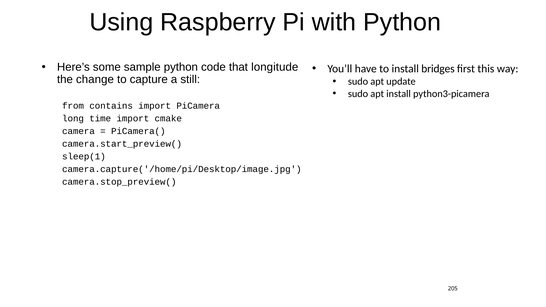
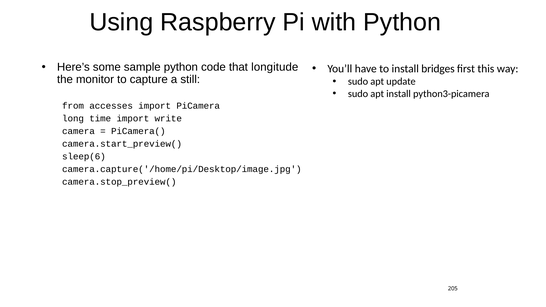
change: change -> monitor
contains: contains -> accesses
cmake: cmake -> write
sleep(1: sleep(1 -> sleep(6
